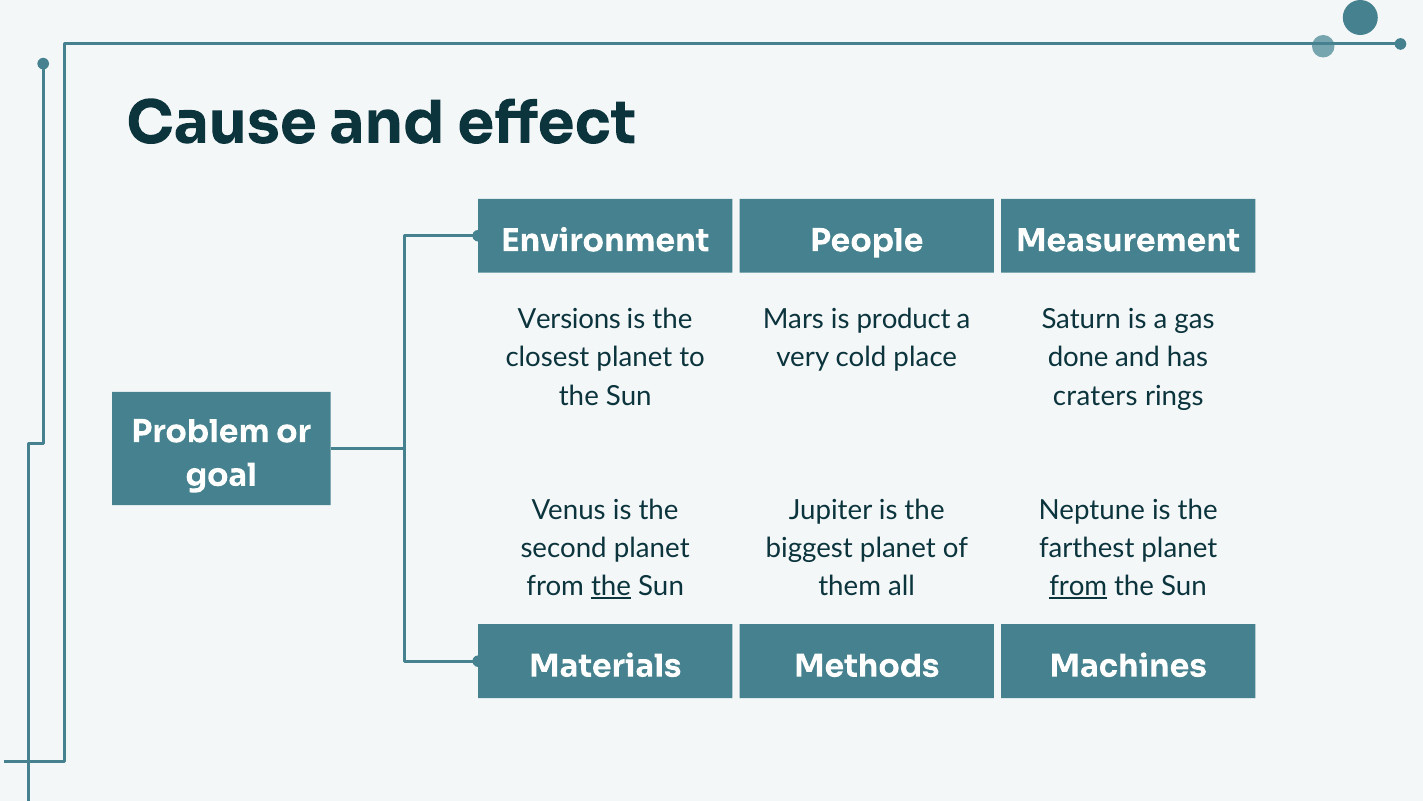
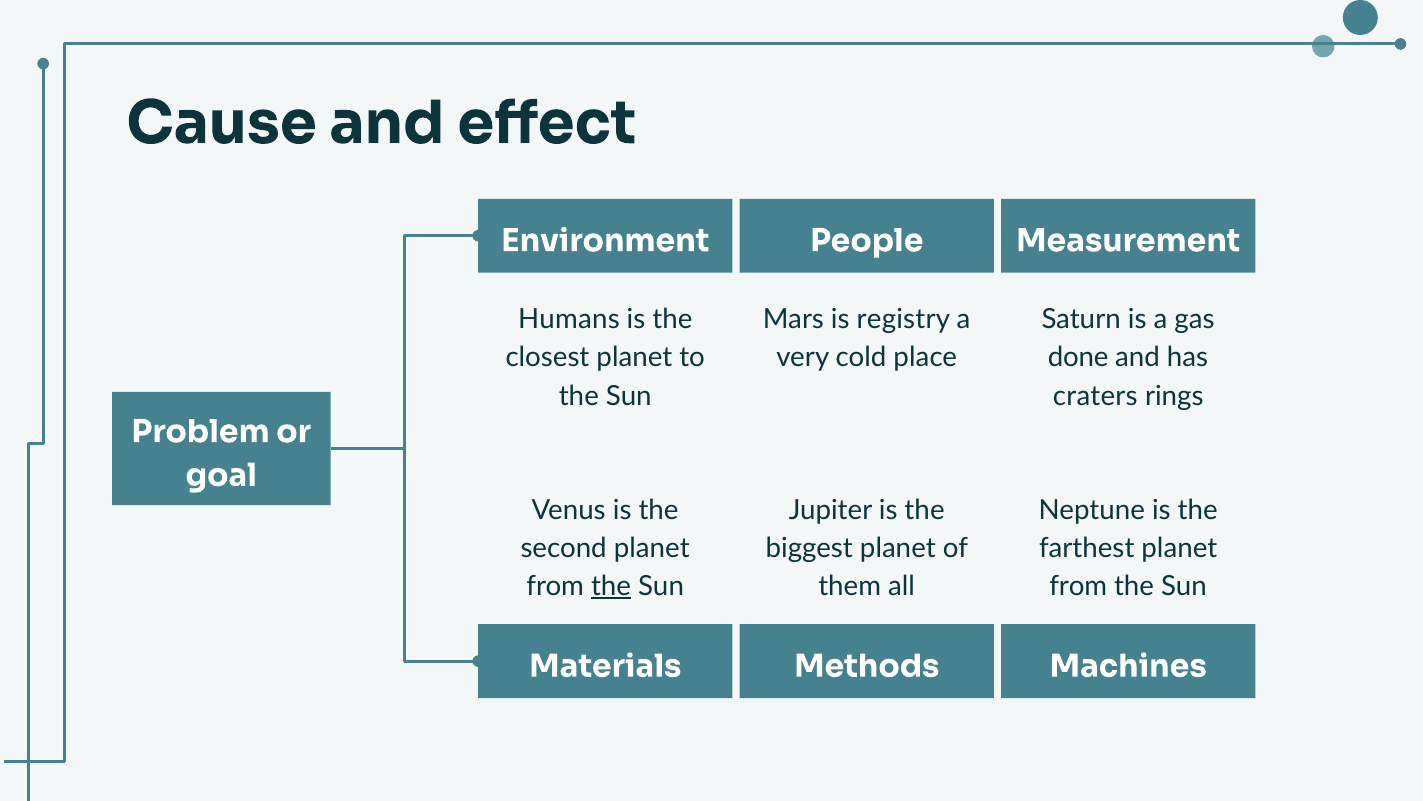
Versions: Versions -> Humans
product: product -> registry
from at (1078, 586) underline: present -> none
